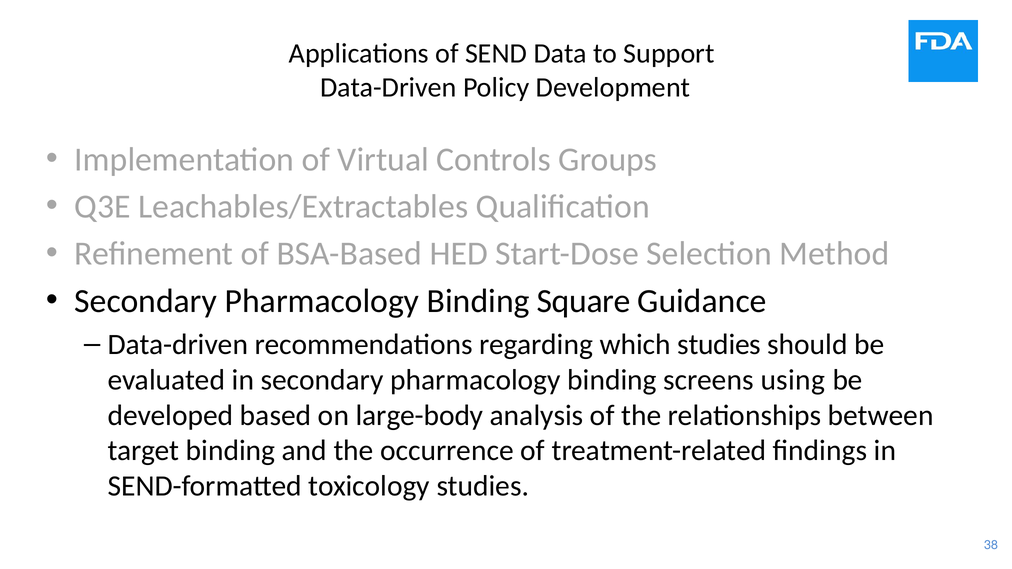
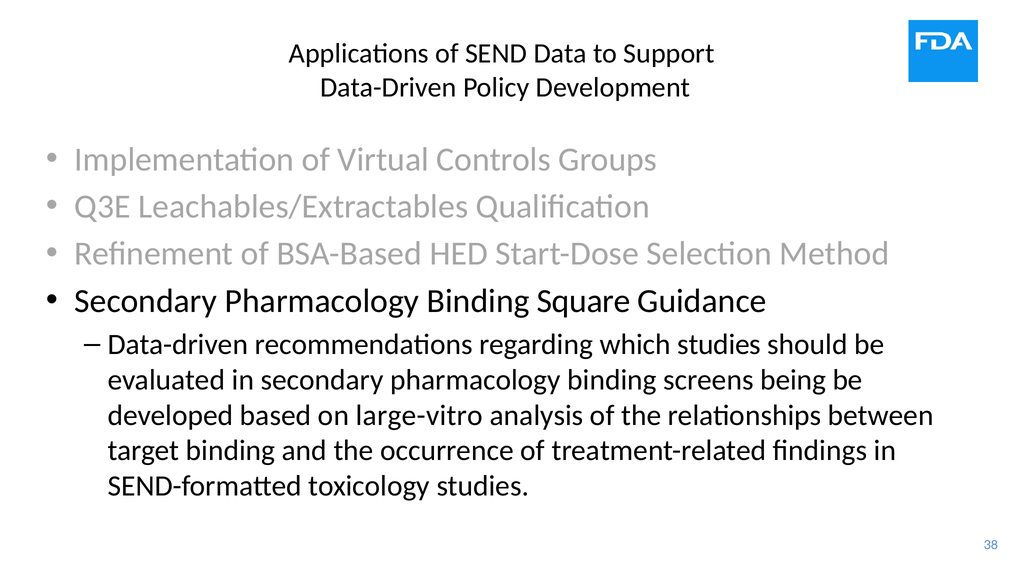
using: using -> being
large-body: large-body -> large-vitro
